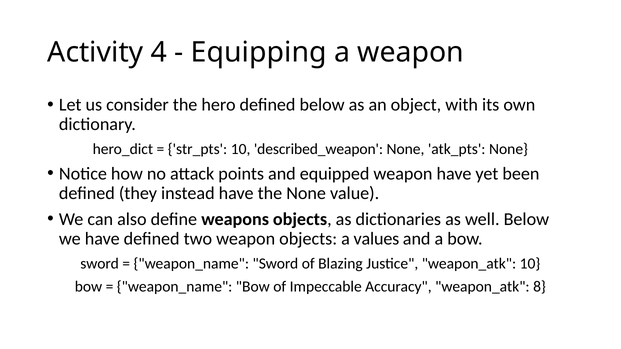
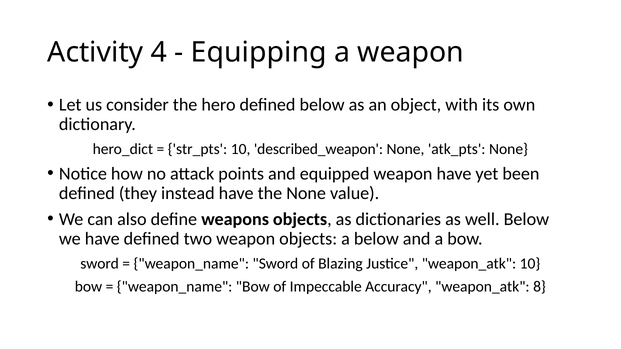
a values: values -> below
